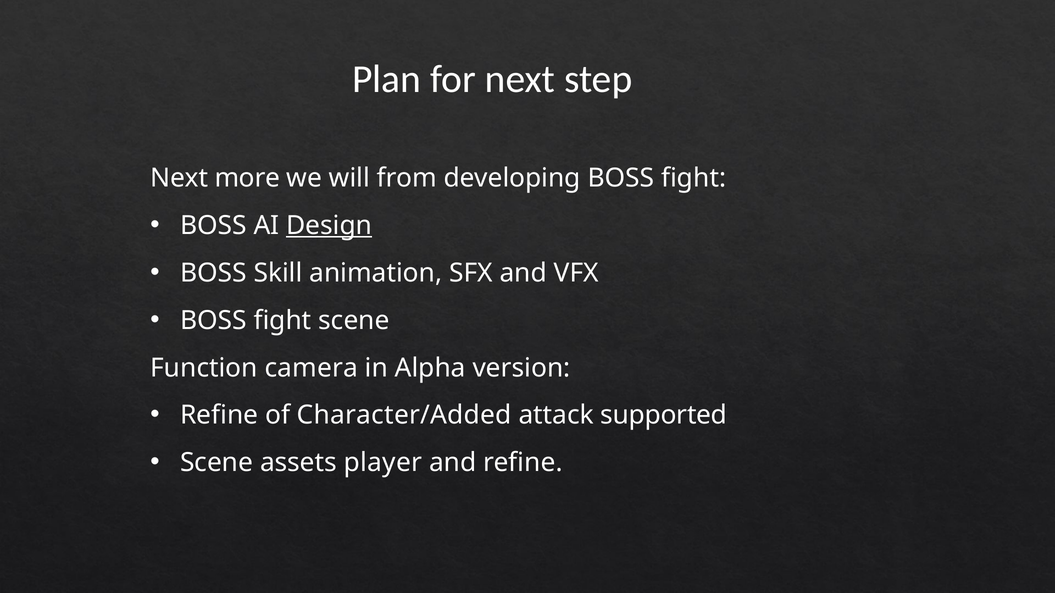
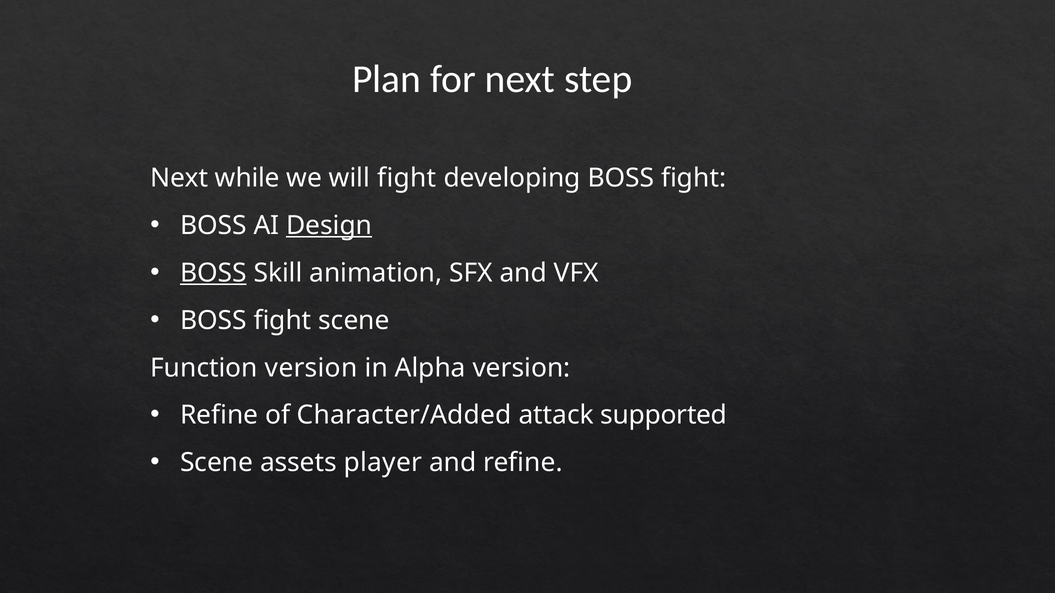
more: more -> while
will from: from -> fight
BOSS at (213, 273) underline: none -> present
Function camera: camera -> version
